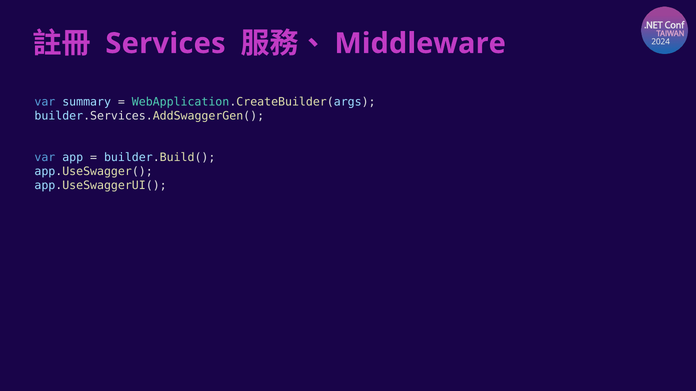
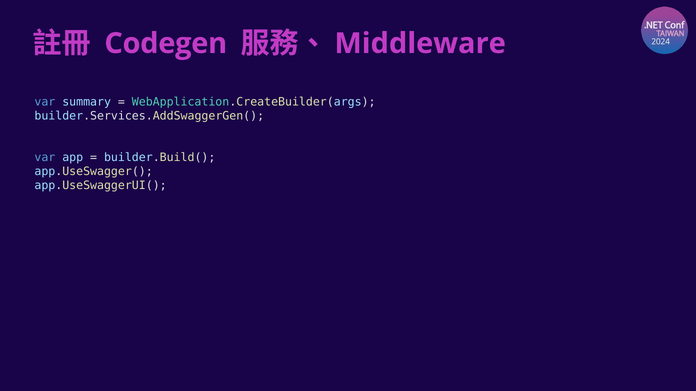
Services: Services -> Codegen
